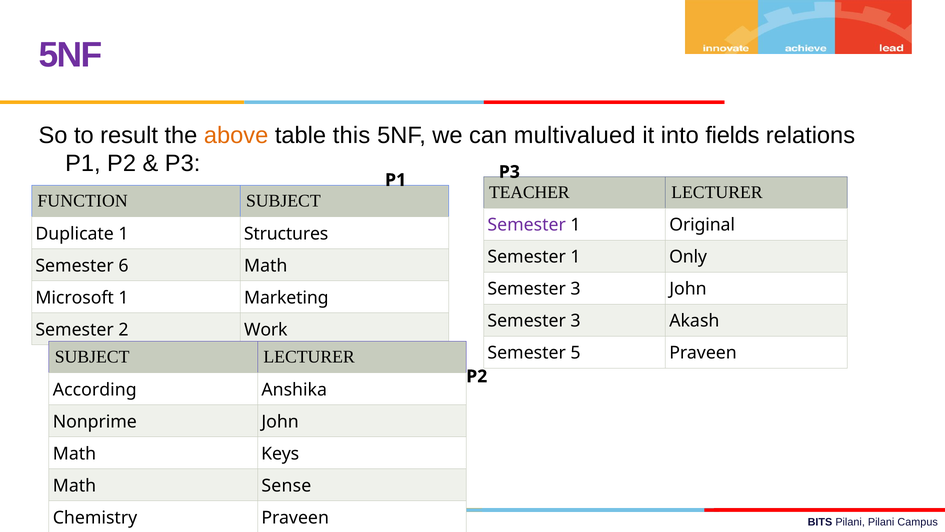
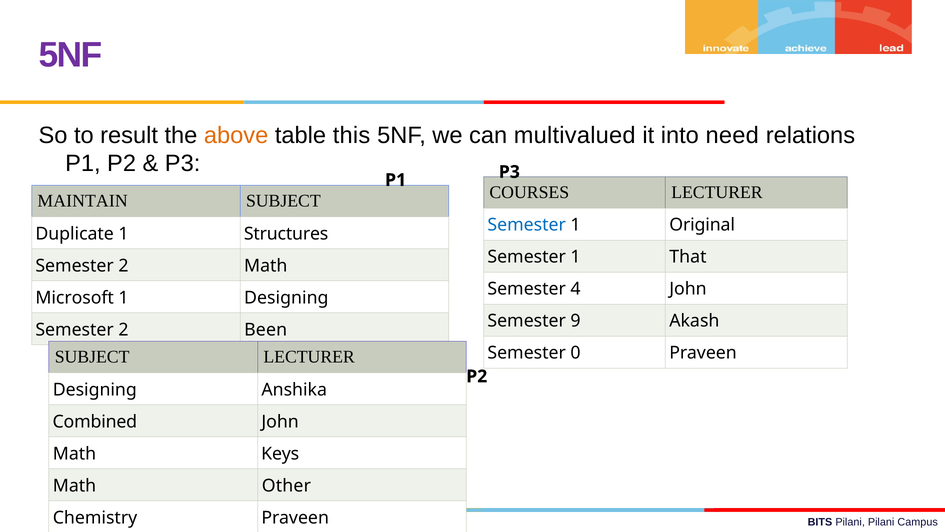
fields: fields -> need
TEACHER: TEACHER -> COURSES
FUNCTION: FUNCTION -> MAINTAIN
Semester at (527, 225) colour: purple -> blue
Only: Only -> That
6 at (123, 266): 6 -> 2
3 at (576, 289): 3 -> 4
1 Marketing: Marketing -> Designing
3 at (576, 321): 3 -> 9
Work: Work -> Been
5: 5 -> 0
According at (95, 389): According -> Designing
Nonprime: Nonprime -> Combined
Sense: Sense -> Other
